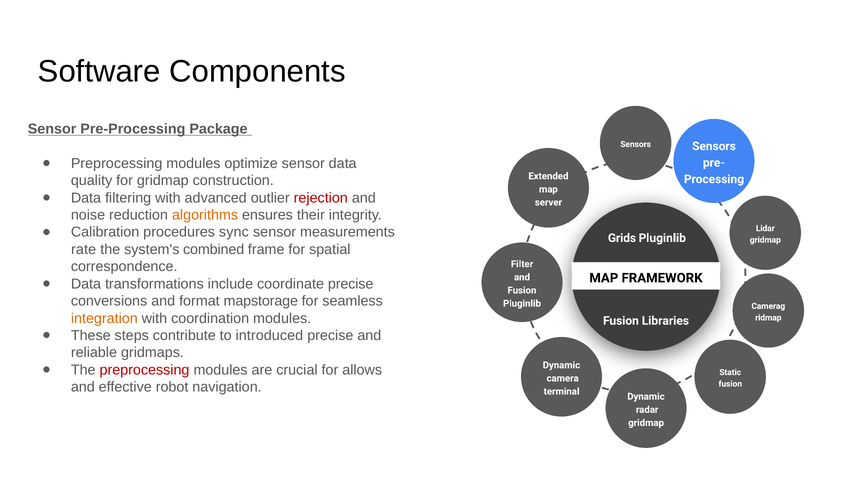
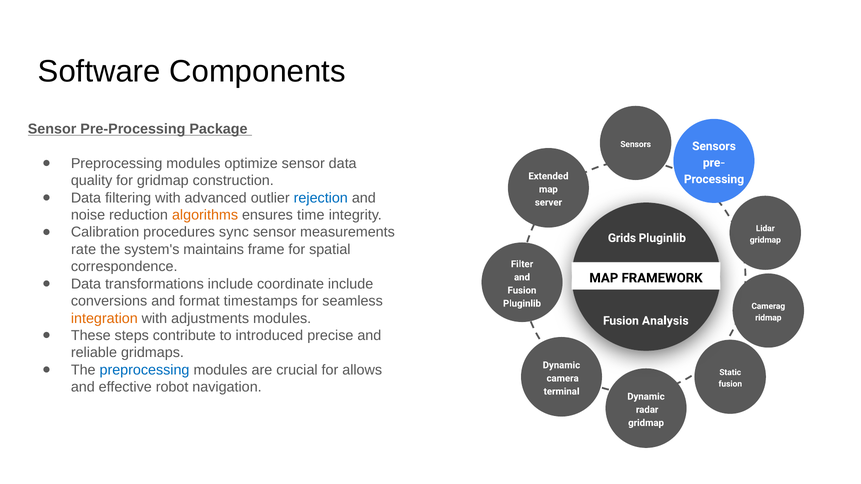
rejection colour: red -> blue
their: their -> time
combined: combined -> maintains
coordinate precise: precise -> include
mapstorage: mapstorage -> timestamps
coordination: coordination -> adjustments
Libraries: Libraries -> Analysis
preprocessing at (145, 370) colour: red -> blue
